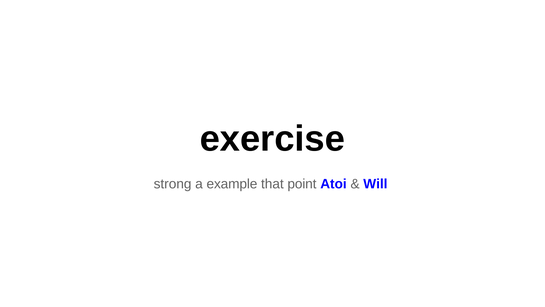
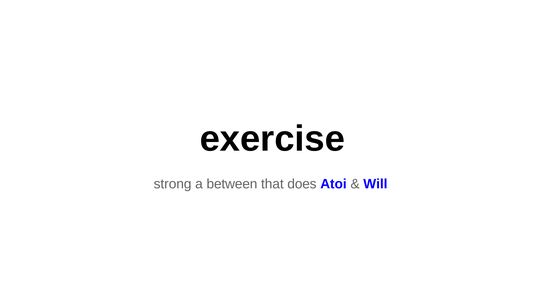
example: example -> between
point: point -> does
